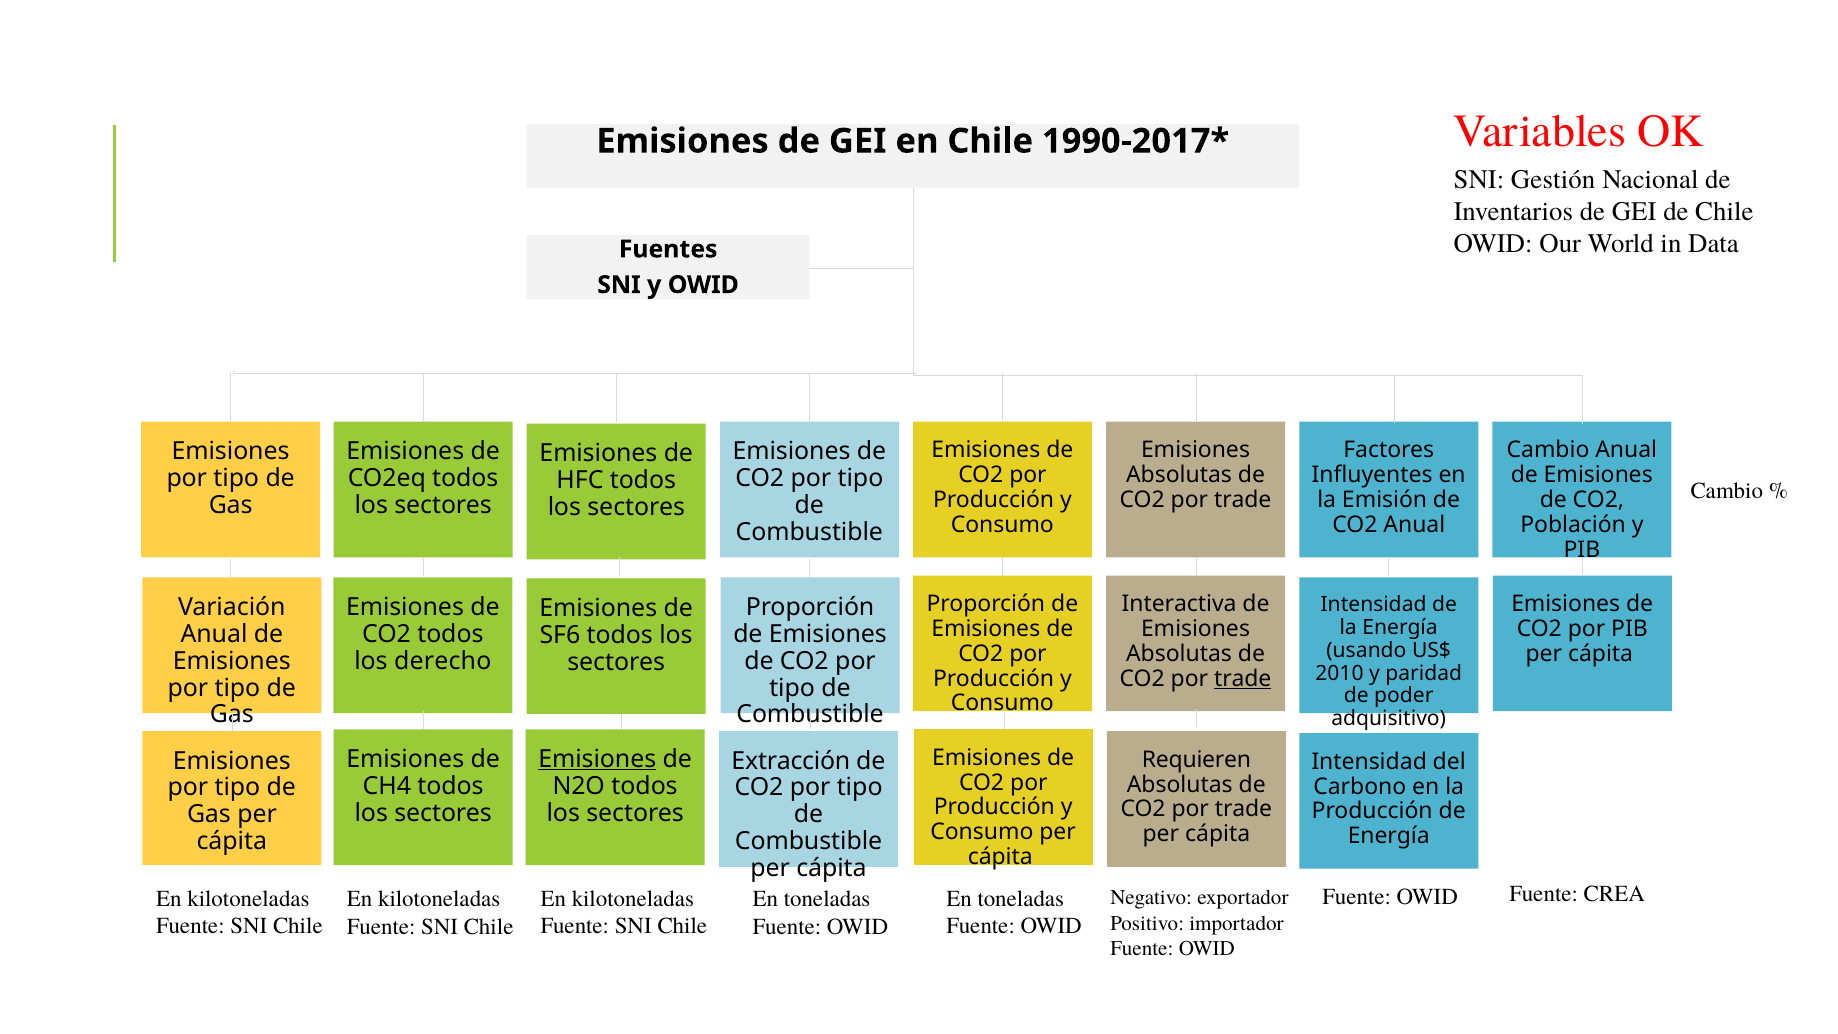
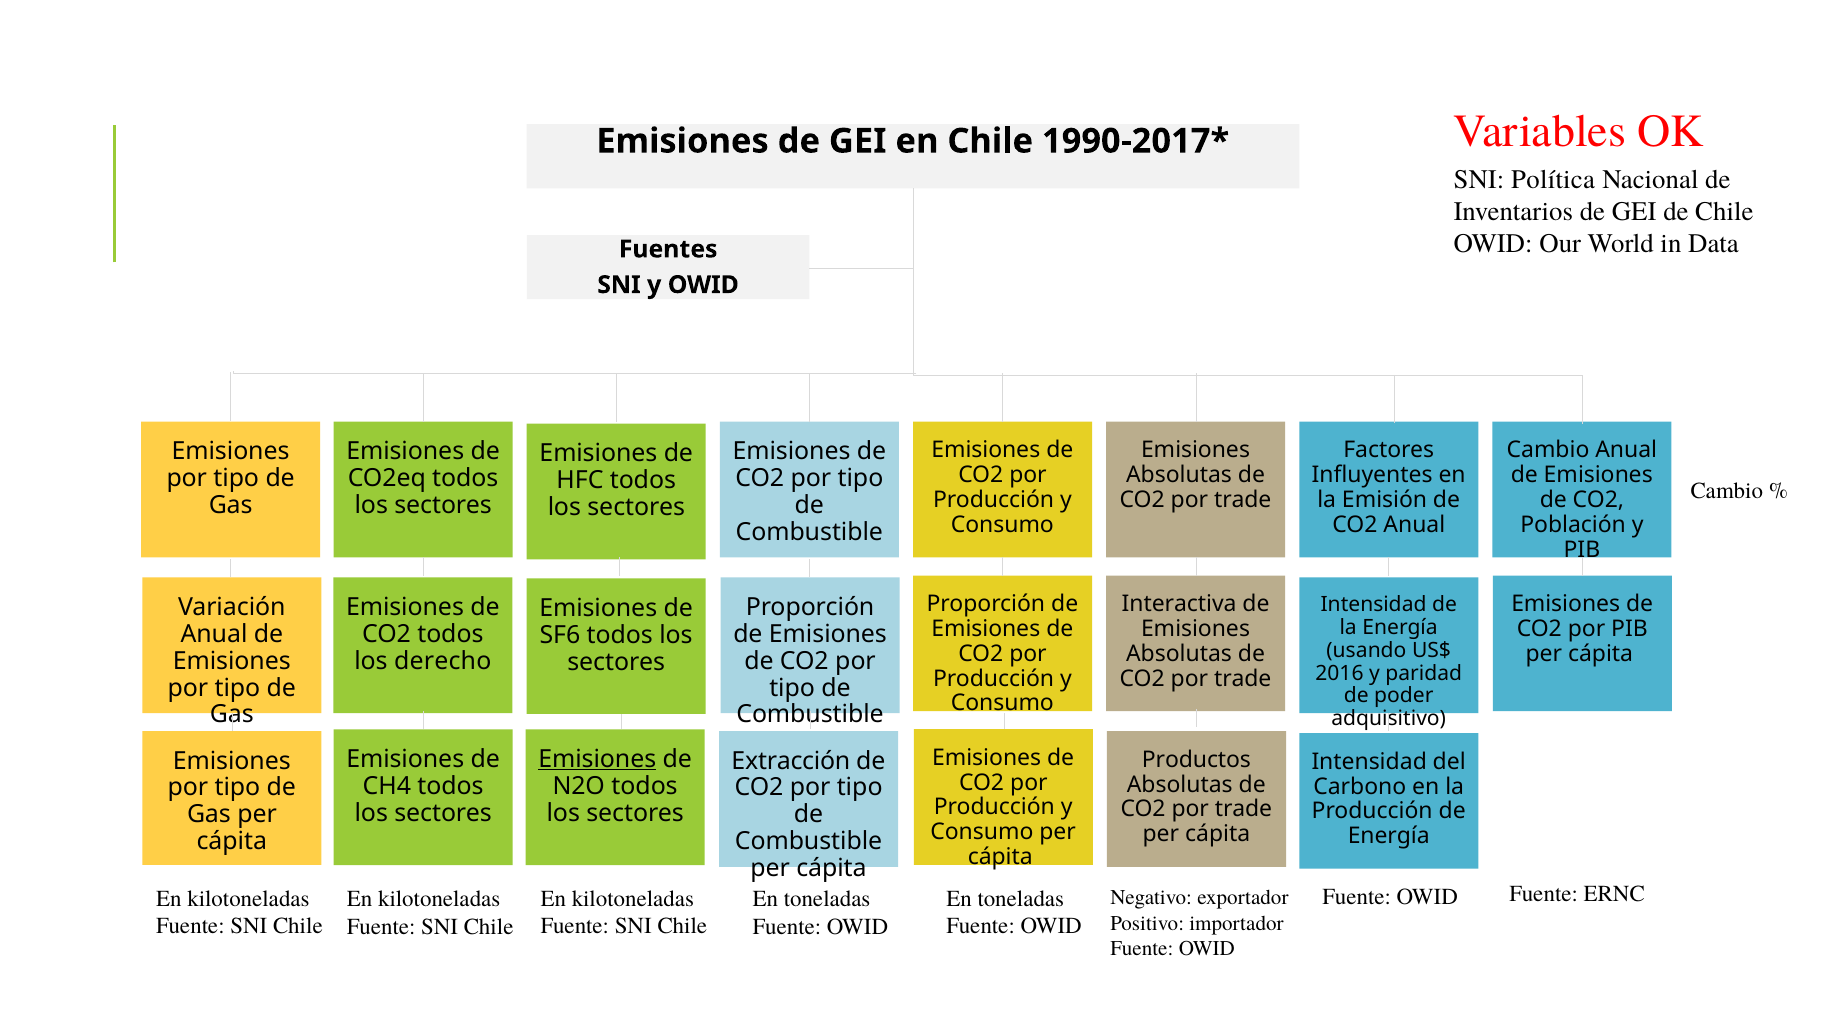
Gestión: Gestión -> Política
2010: 2010 -> 2016
trade at (1243, 678) underline: present -> none
Requieren: Requieren -> Productos
CREA: CREA -> ERNC
